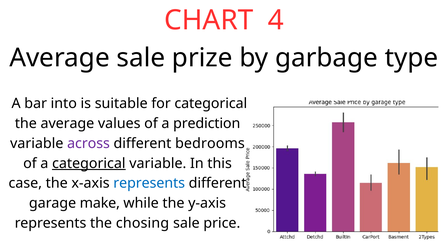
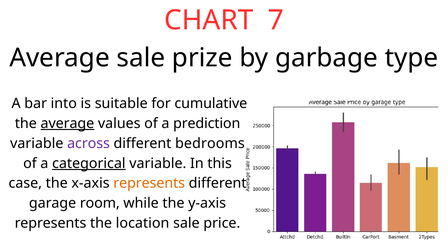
4: 4 -> 7
for categorical: categorical -> cumulative
average at (67, 123) underline: none -> present
represents at (149, 183) colour: blue -> orange
make: make -> room
chosing: chosing -> location
